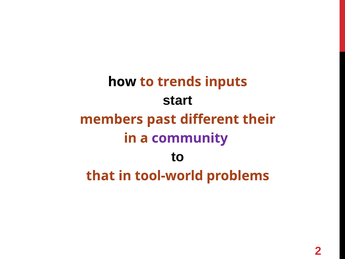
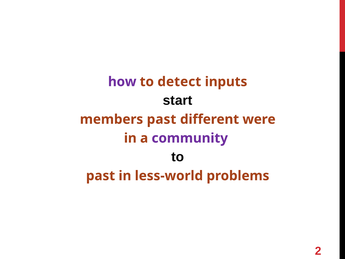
how colour: black -> purple
trends: trends -> detect
their: their -> were
that at (100, 176): that -> past
tool-world: tool-world -> less-world
